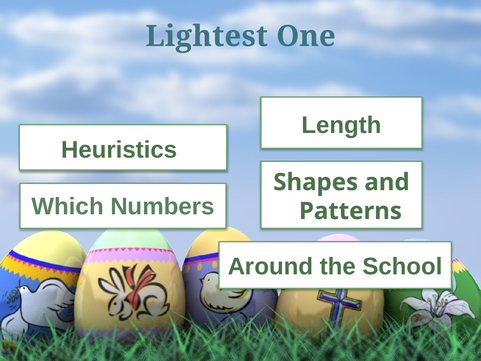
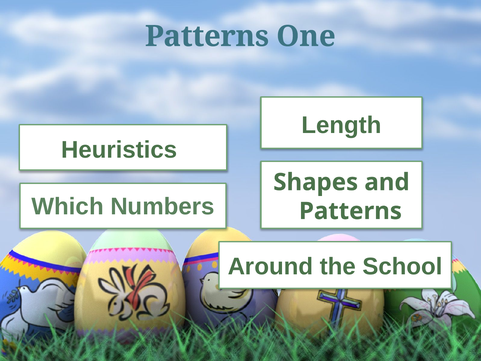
Lightest at (207, 36): Lightest -> Patterns
